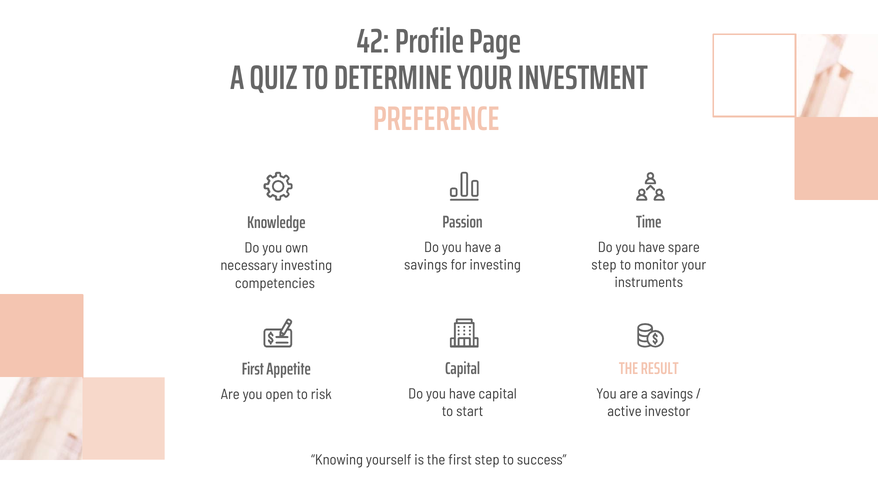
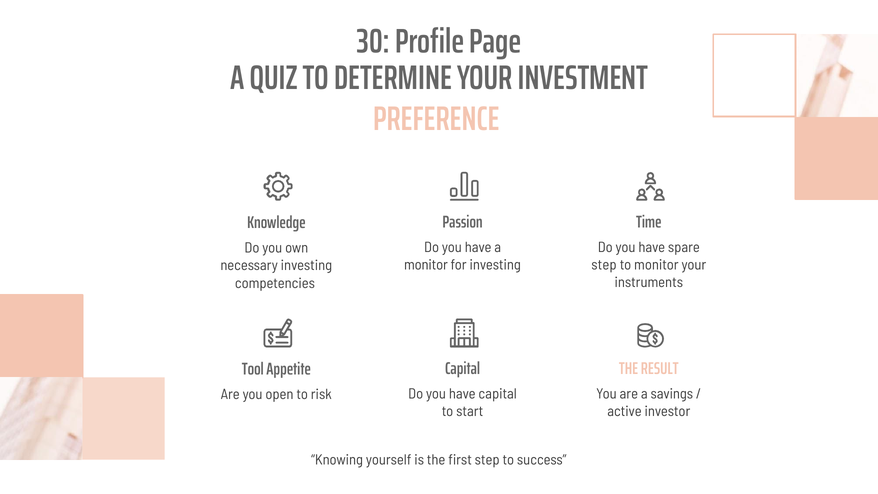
42: 42 -> 30
savings at (426, 265): savings -> monitor
First at (253, 369): First -> Tool
